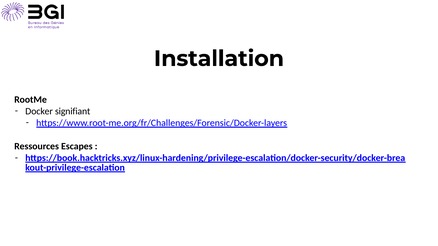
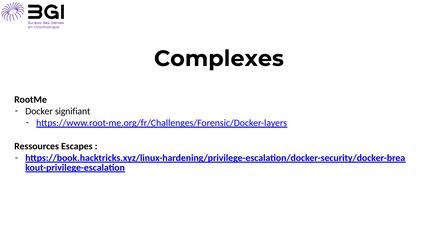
Installation: Installation -> Complexes
